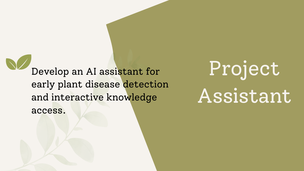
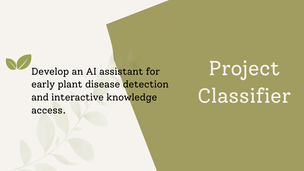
Assistant at (244, 96): Assistant -> Classifier
